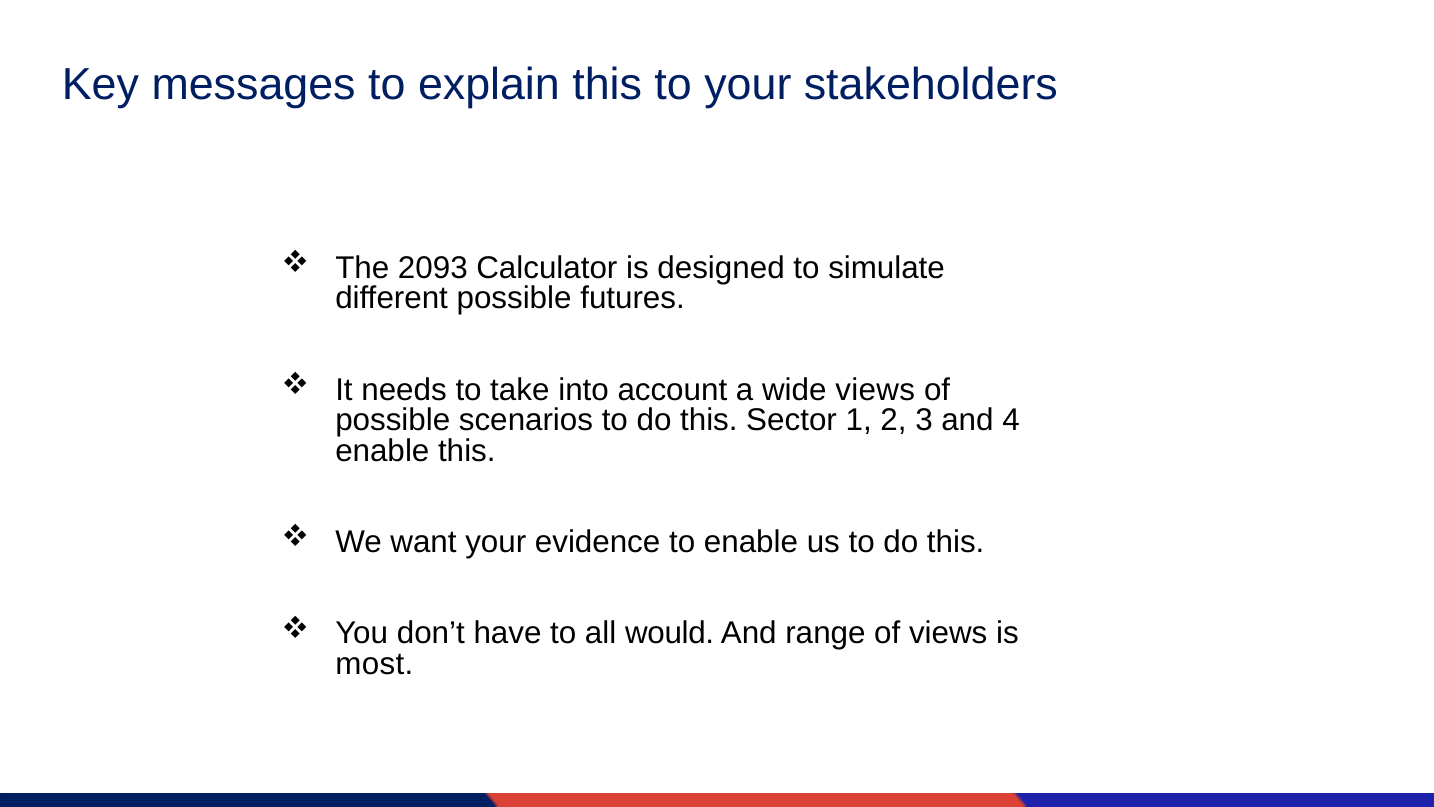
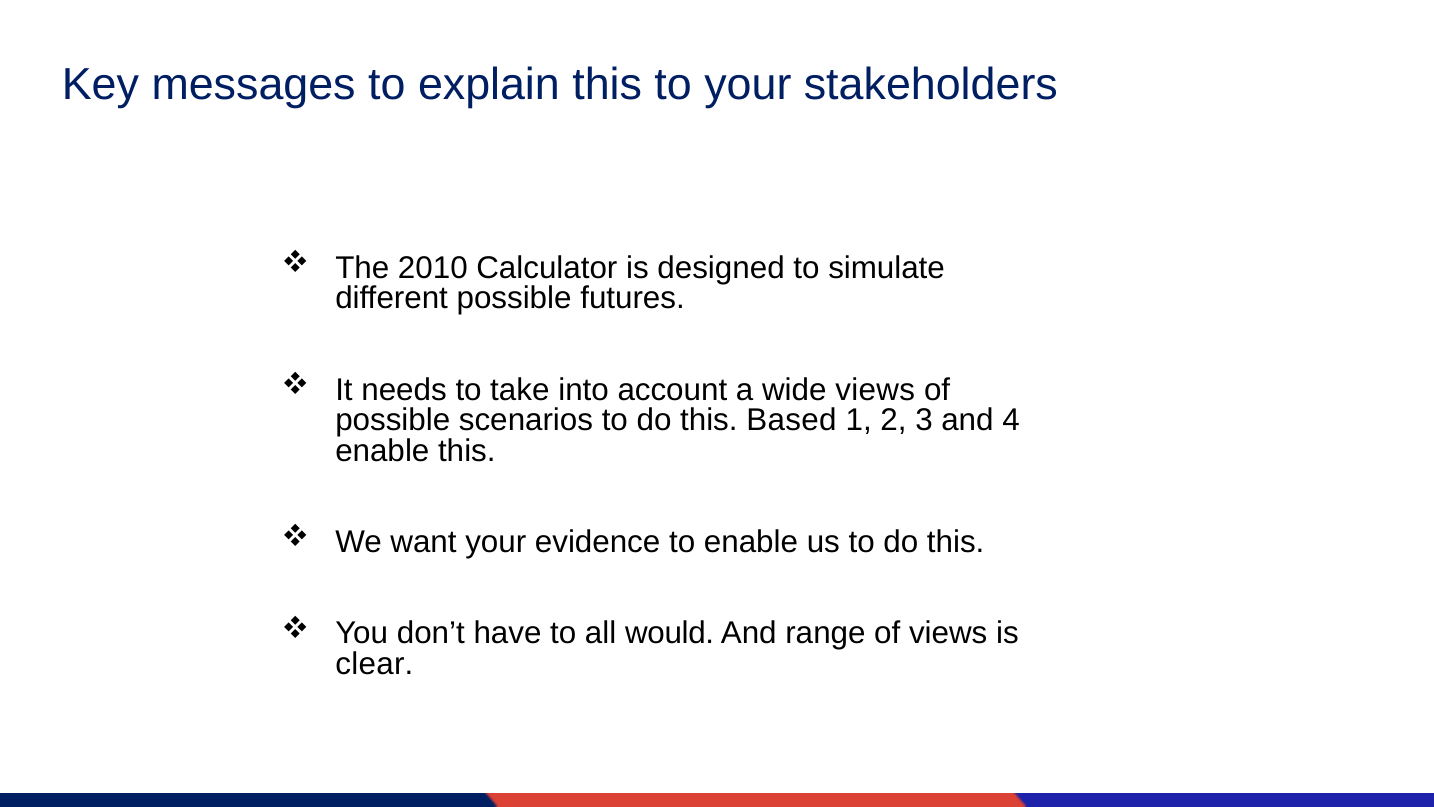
2093: 2093 -> 2010
Sector: Sector -> Based
most: most -> clear
